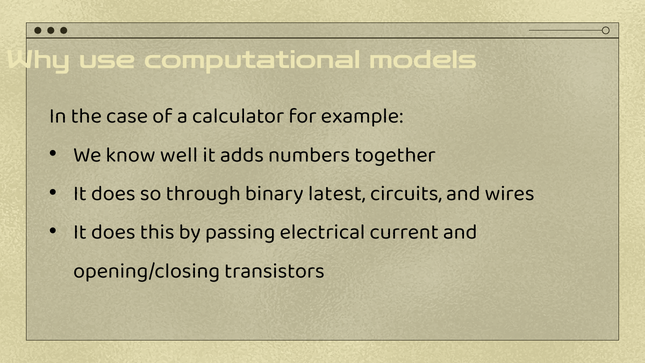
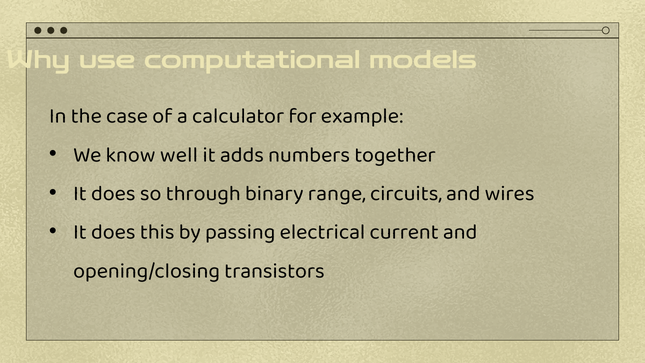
latest: latest -> range
